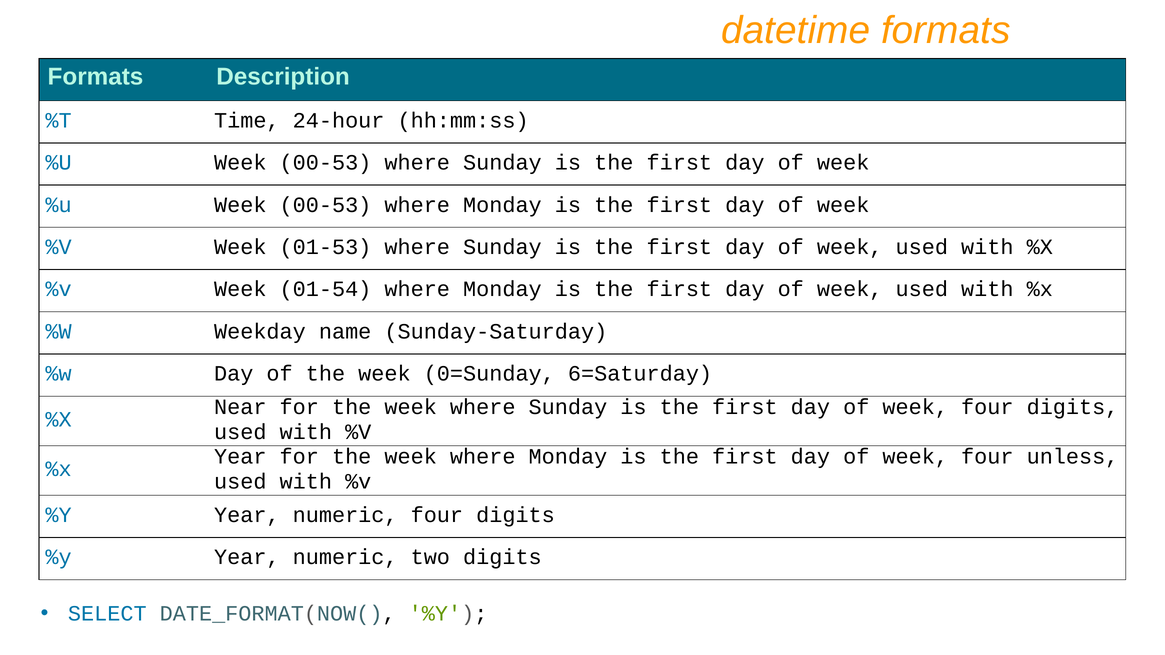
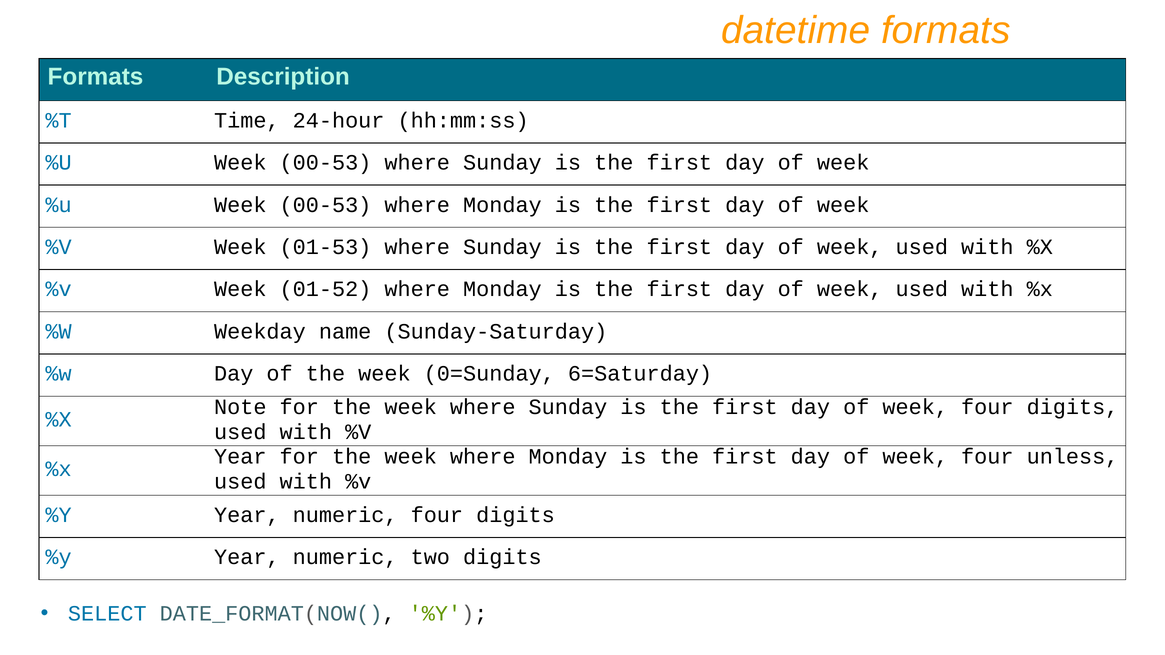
01-54: 01-54 -> 01-52
Near: Near -> Note
